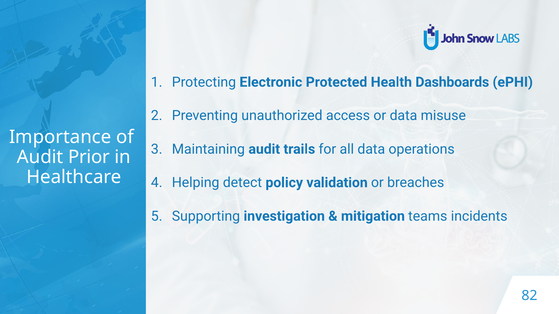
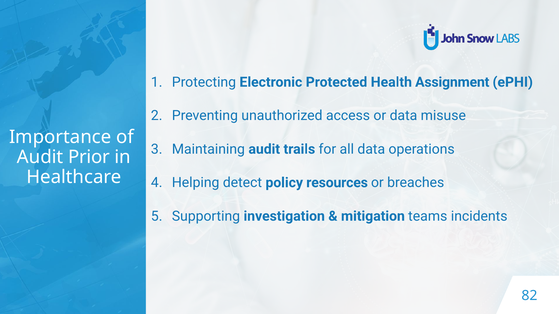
Dashboards: Dashboards -> Assignment
validation: validation -> resources
